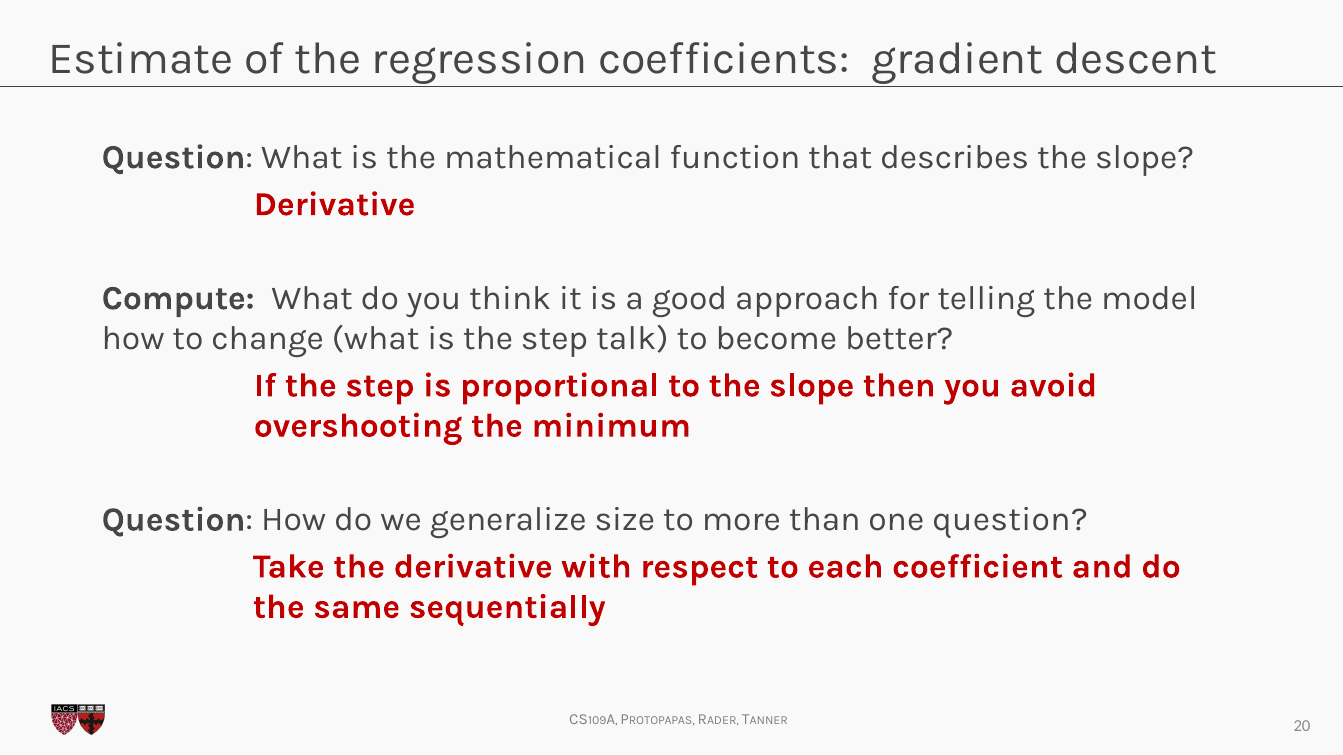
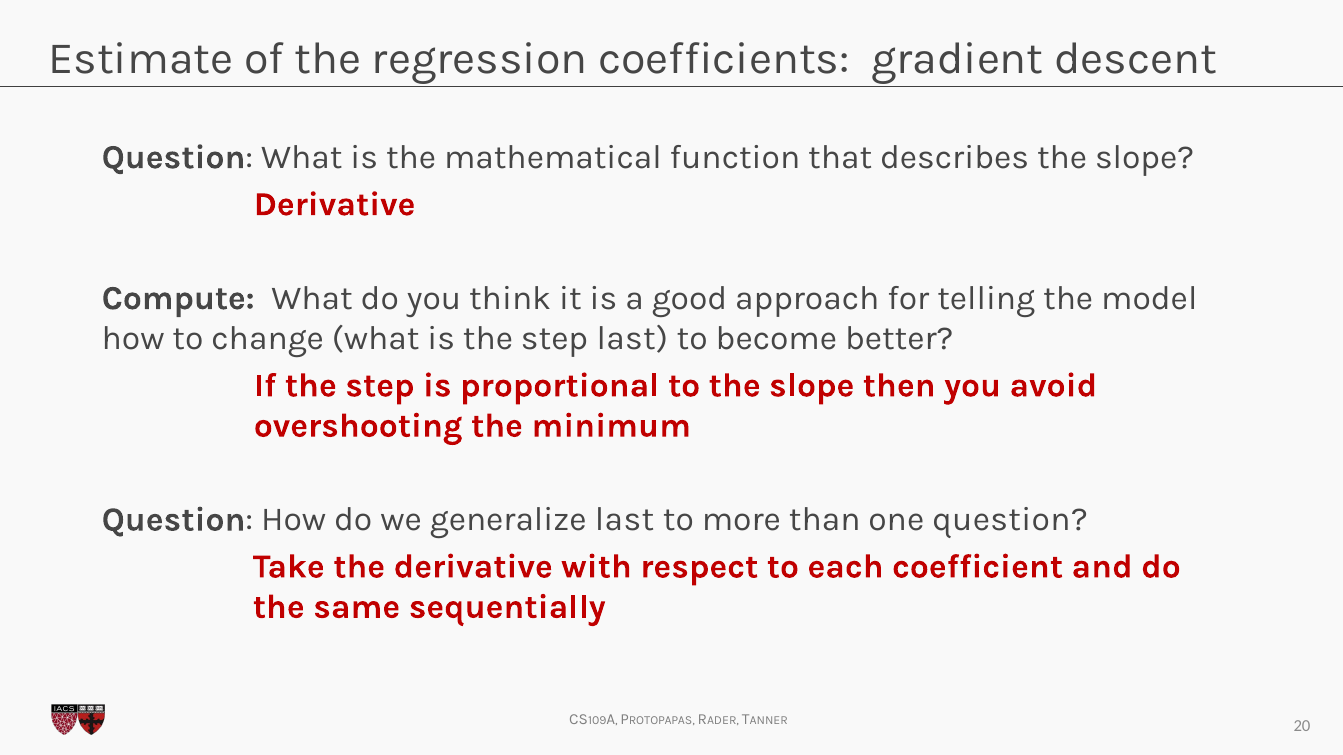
step talk: talk -> last
generalize size: size -> last
